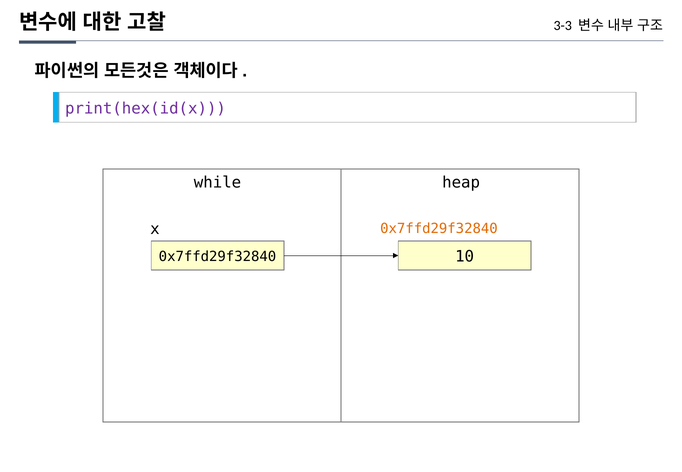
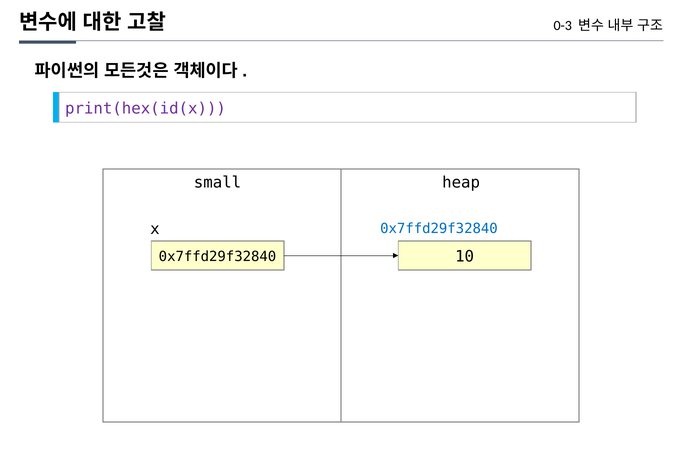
3-3: 3-3 -> 0-3
while: while -> small
0x7ffd29f32840 at (439, 229) colour: orange -> blue
